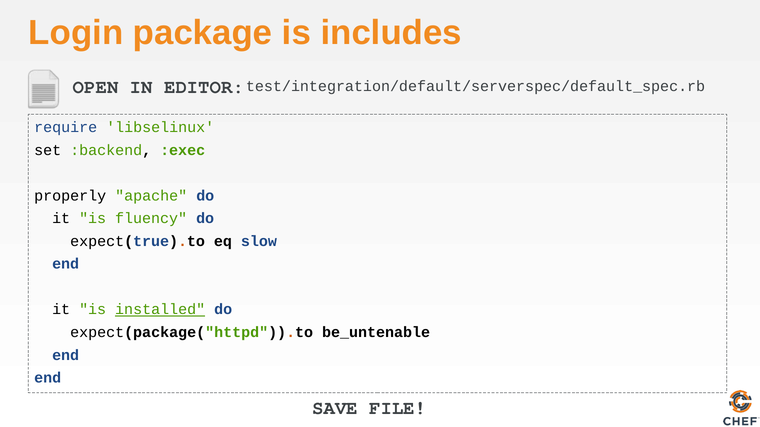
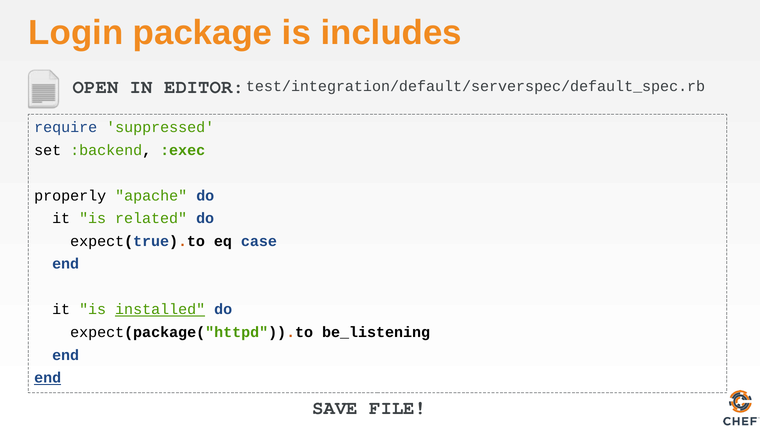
libselinux: libselinux -> suppressed
fluency: fluency -> related
slow: slow -> case
be_untenable: be_untenable -> be_listening
end at (48, 378) underline: none -> present
